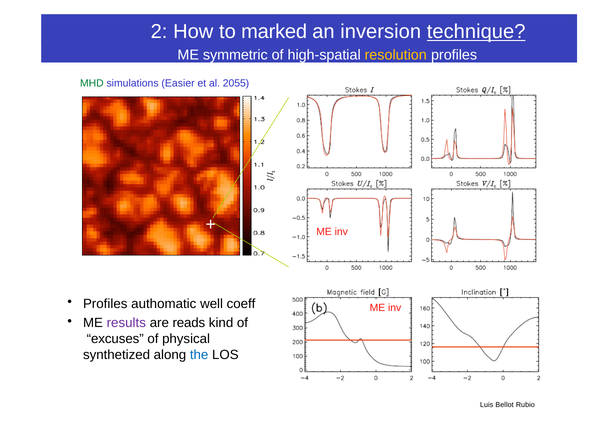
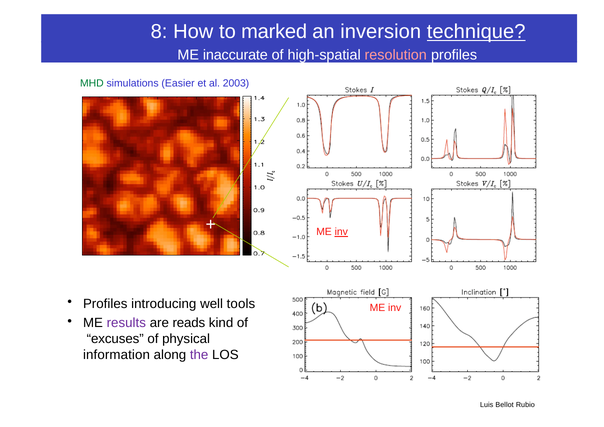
2: 2 -> 8
symmetric: symmetric -> inaccurate
resolution colour: yellow -> pink
2055: 2055 -> 2003
inv at (341, 232) underline: none -> present
authomatic: authomatic -> introducing
coeff: coeff -> tools
synthetized: synthetized -> information
the colour: blue -> purple
